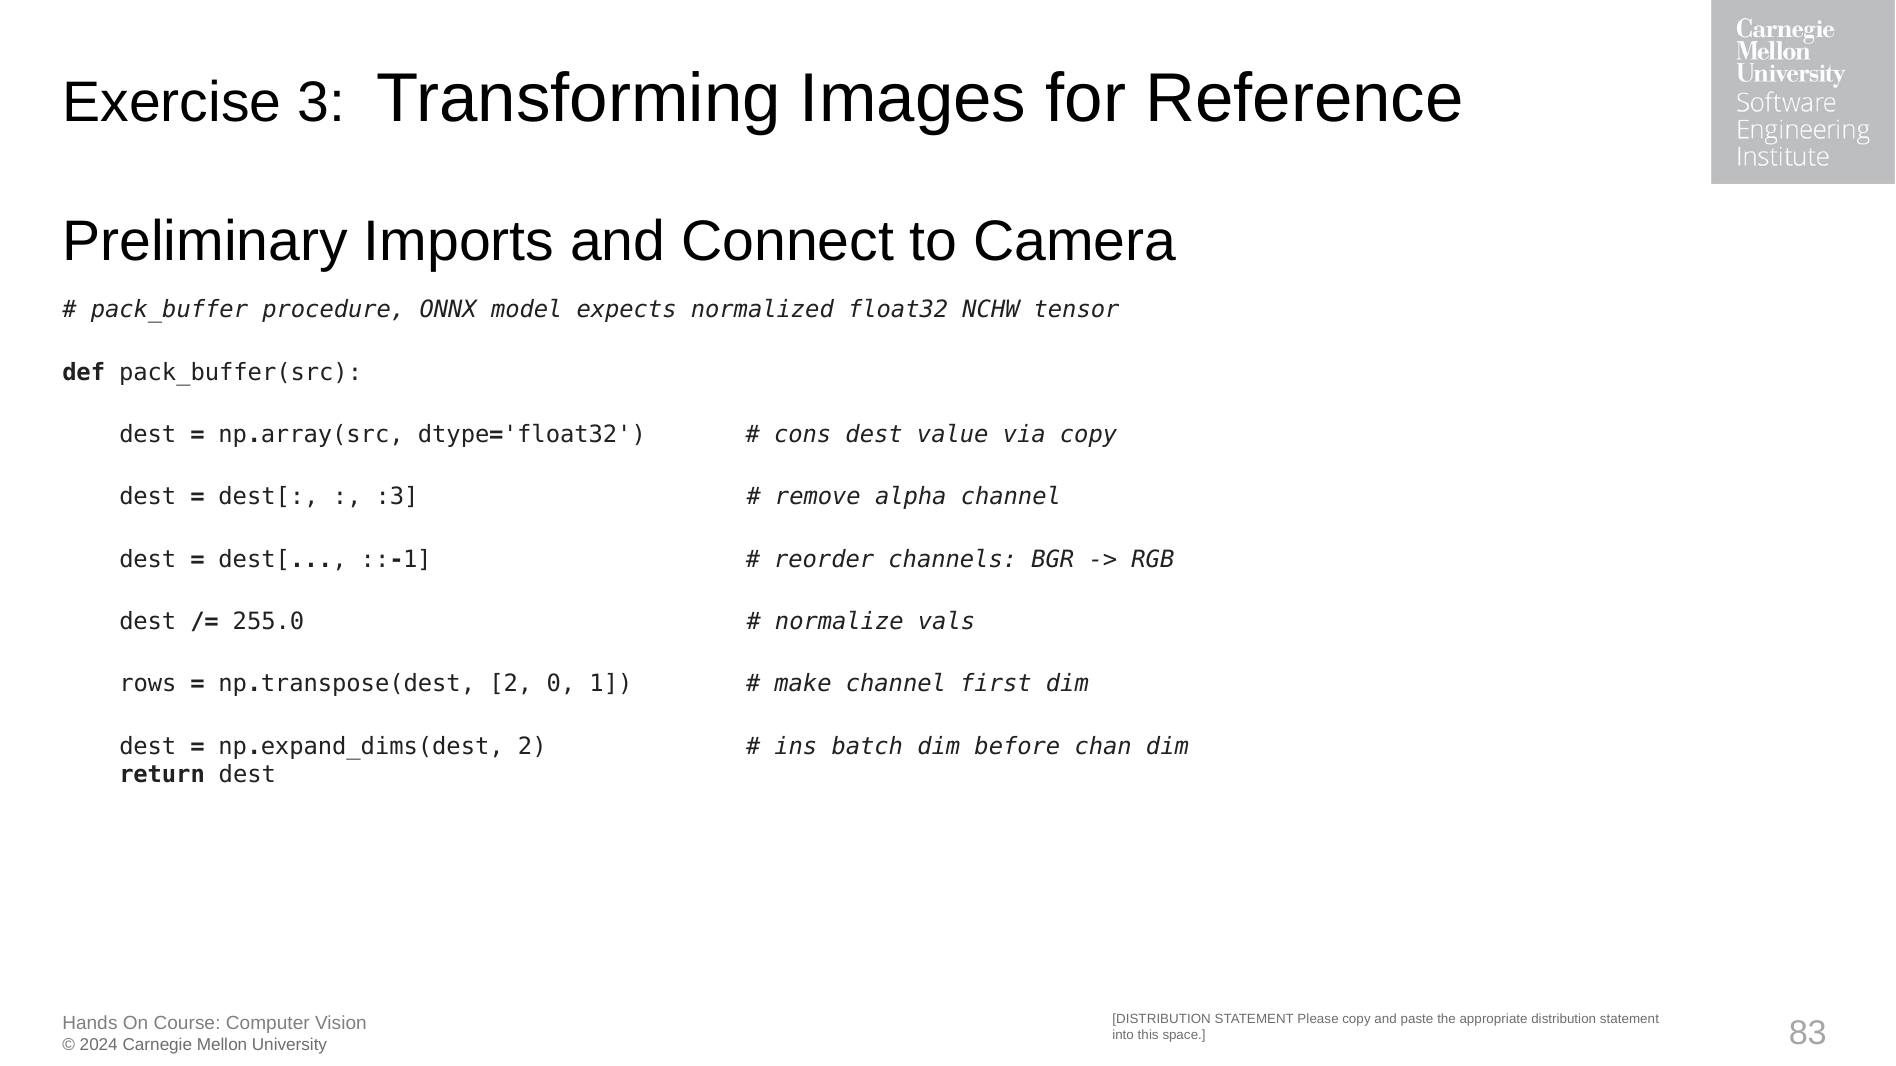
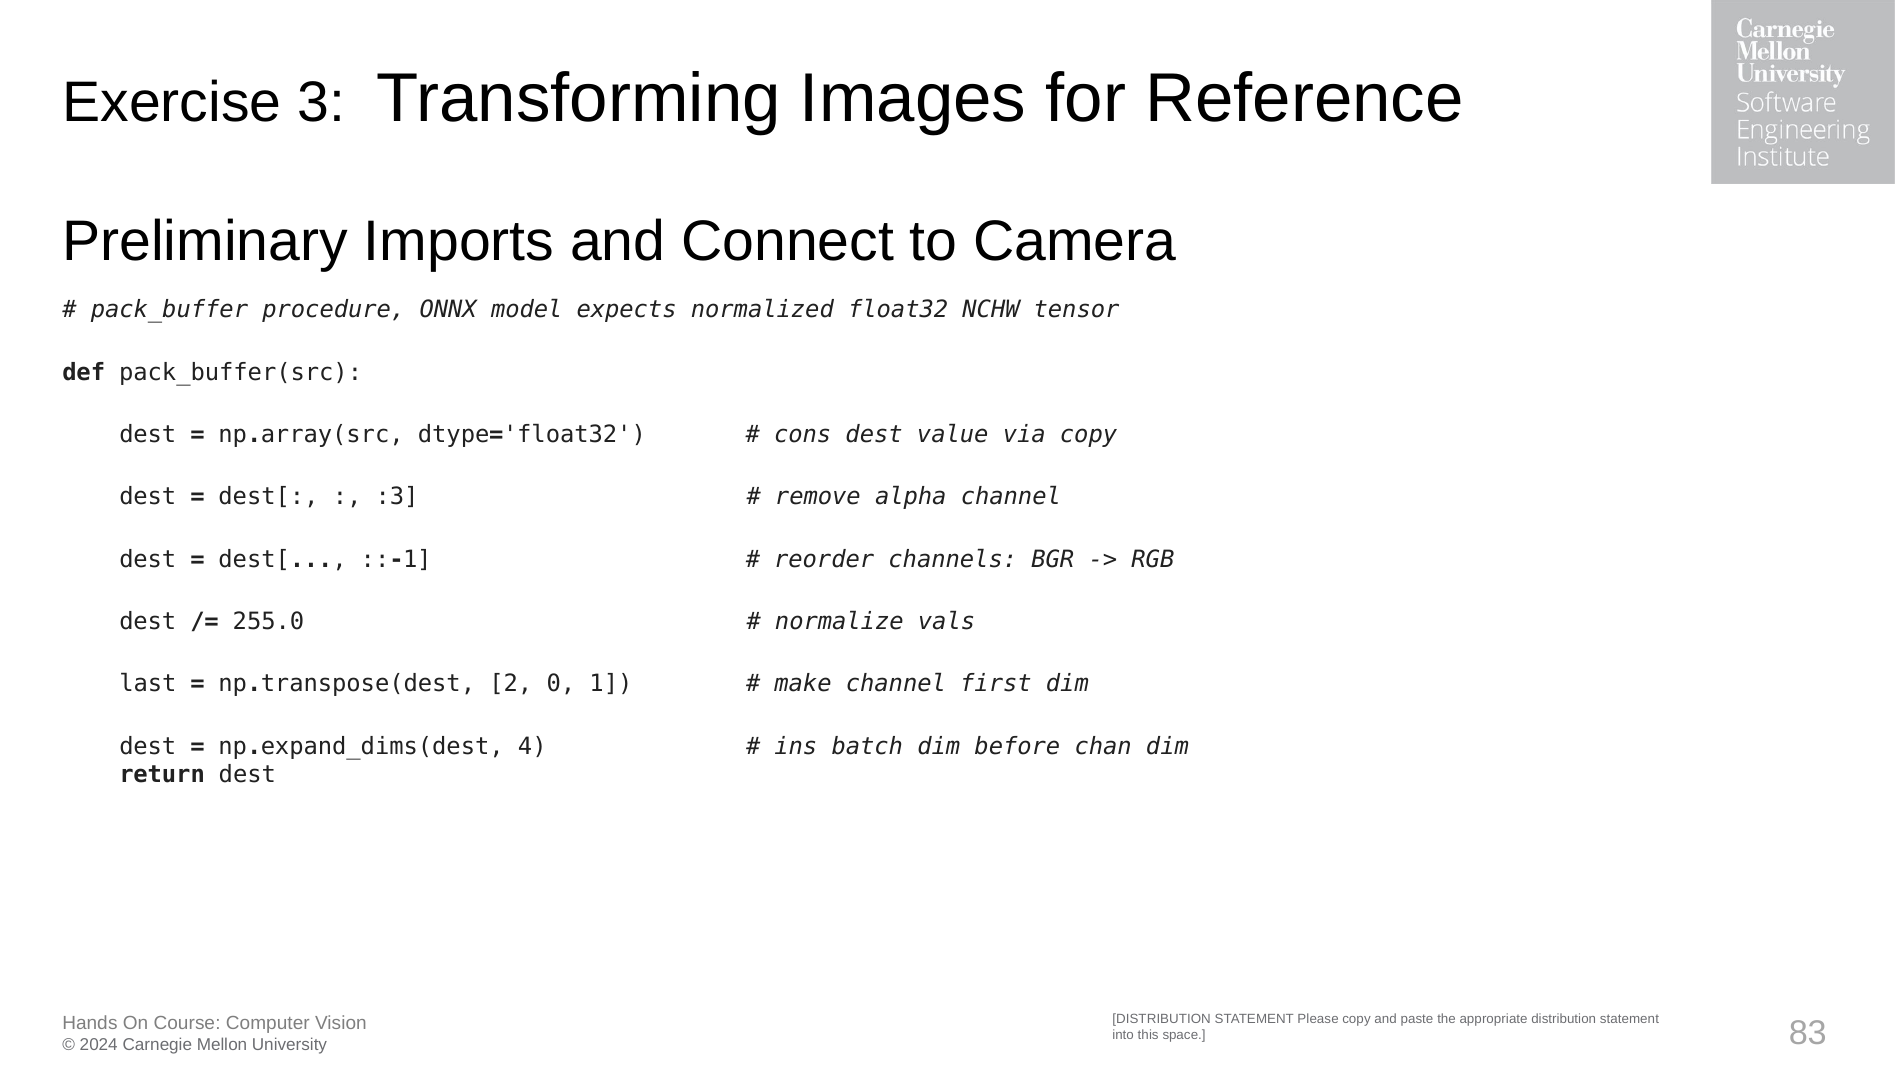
rows: rows -> last
np.expand_dims(dest 2: 2 -> 4
